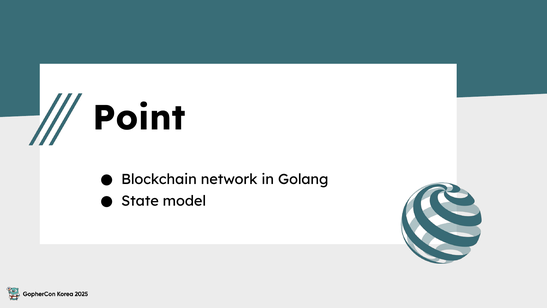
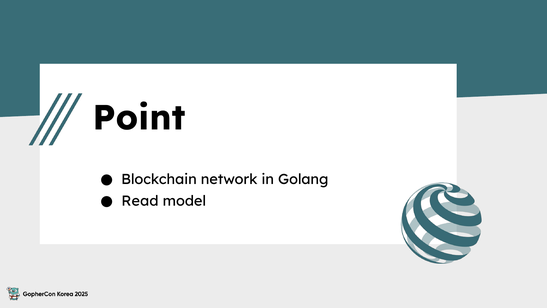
State: State -> Read
